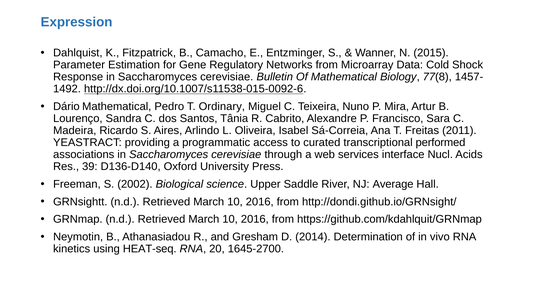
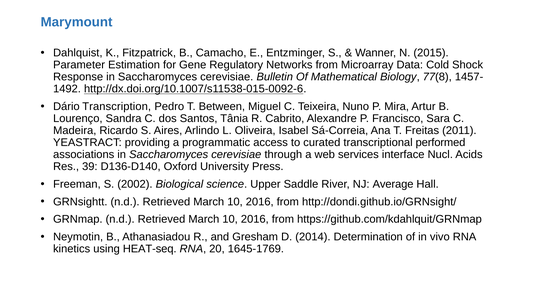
Expression: Expression -> Marymount
Dário Mathematical: Mathematical -> Transcription
Ordinary: Ordinary -> Between
1645-2700: 1645-2700 -> 1645-1769
